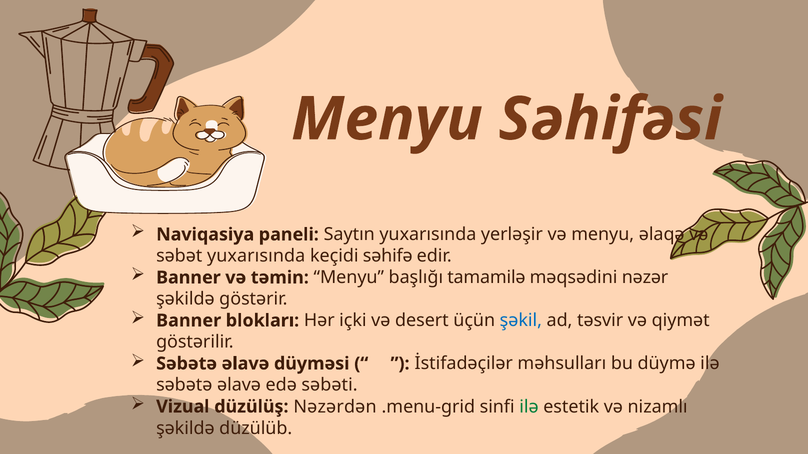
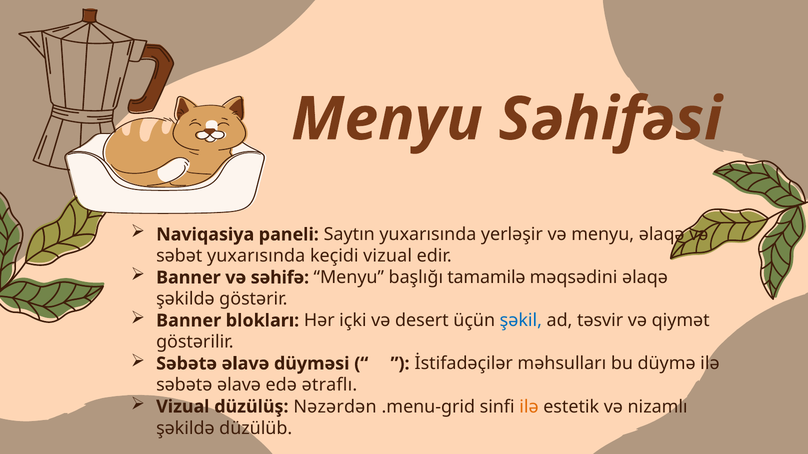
keçidi səhifə: səhifə -> vizual
təmin: təmin -> səhifə
məqsədini nəzər: nəzər -> əlaqə
səbəti: səbəti -> ətraflı
ilə at (529, 407) colour: green -> orange
